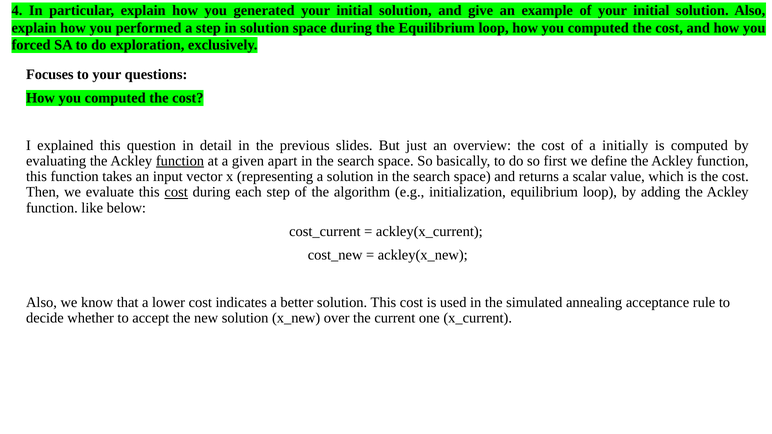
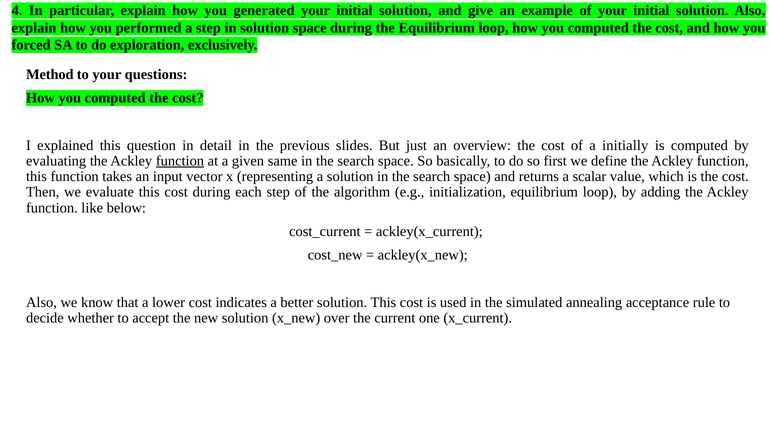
Focuses: Focuses -> Method
apart: apart -> same
cost at (176, 192) underline: present -> none
